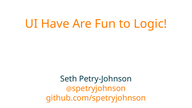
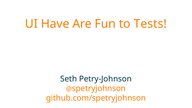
Logic: Logic -> Tests
